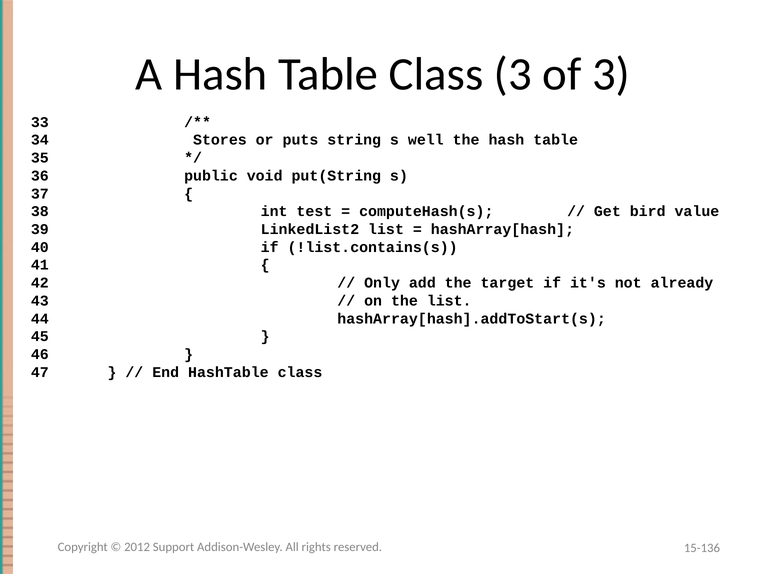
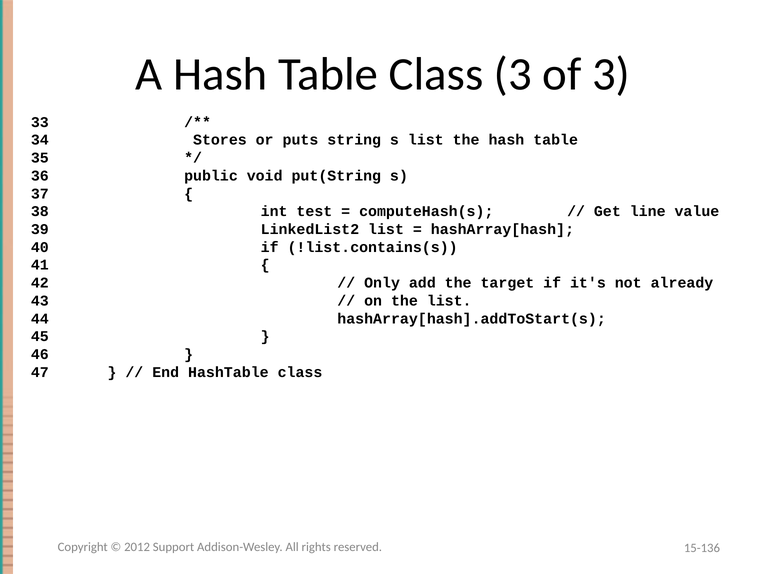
s well: well -> list
bird: bird -> line
